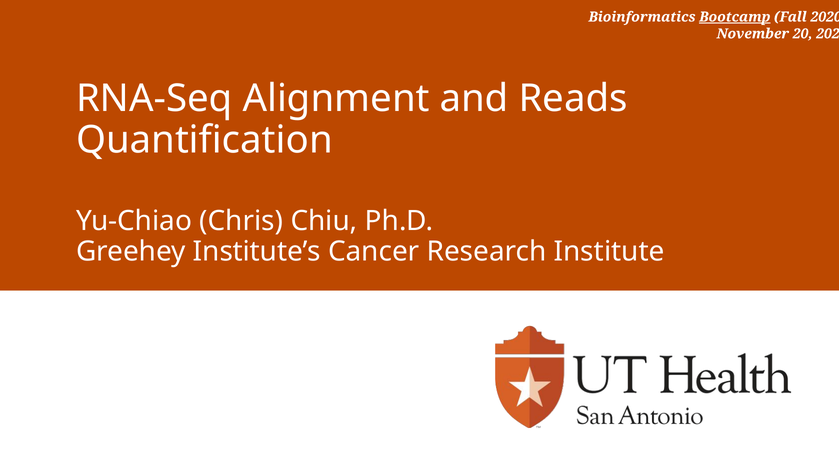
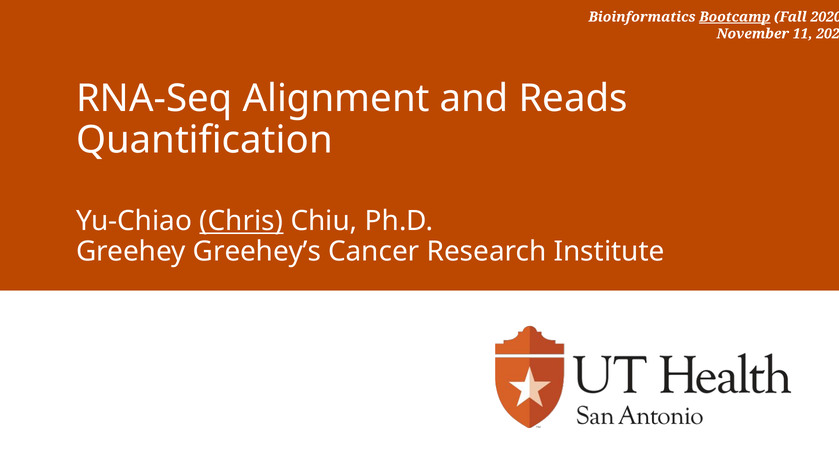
20: 20 -> 11
Chris underline: none -> present
Institute’s: Institute’s -> Greehey’s
